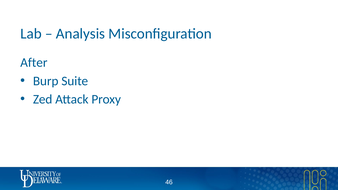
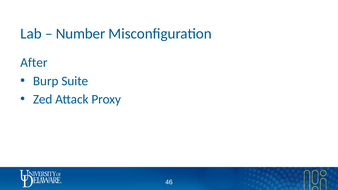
Analysis: Analysis -> Number
